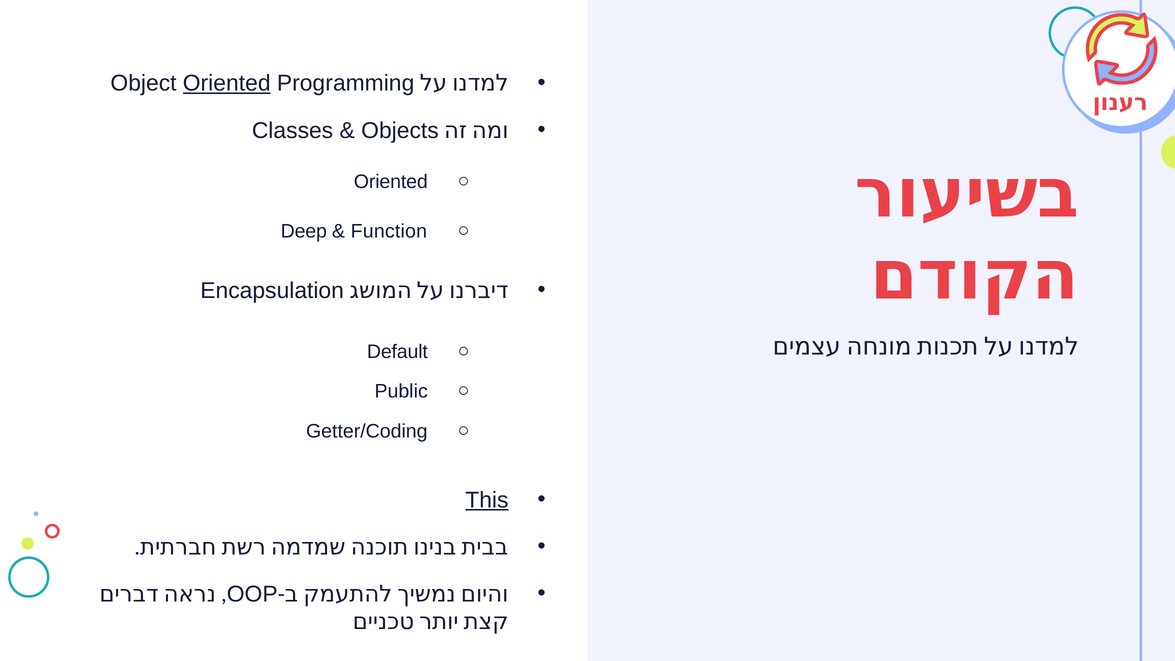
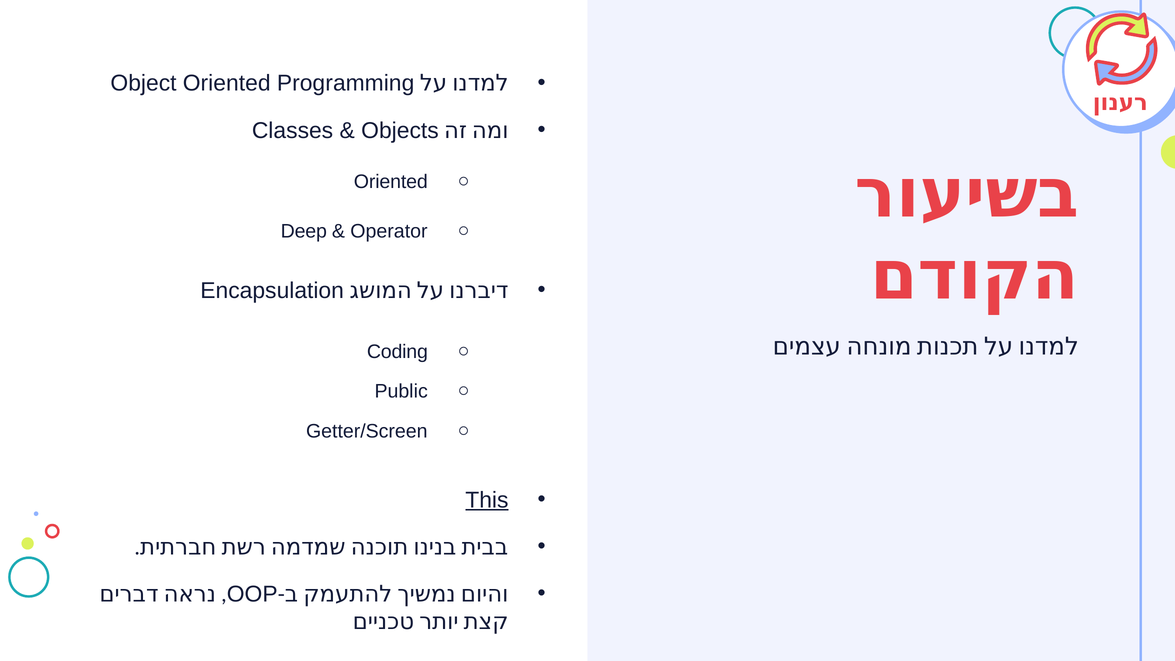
Oriented at (227, 83) underline: present -> none
Function: Function -> Operator
Default: Default -> Coding
Getter/Coding: Getter/Coding -> Getter/Screen
